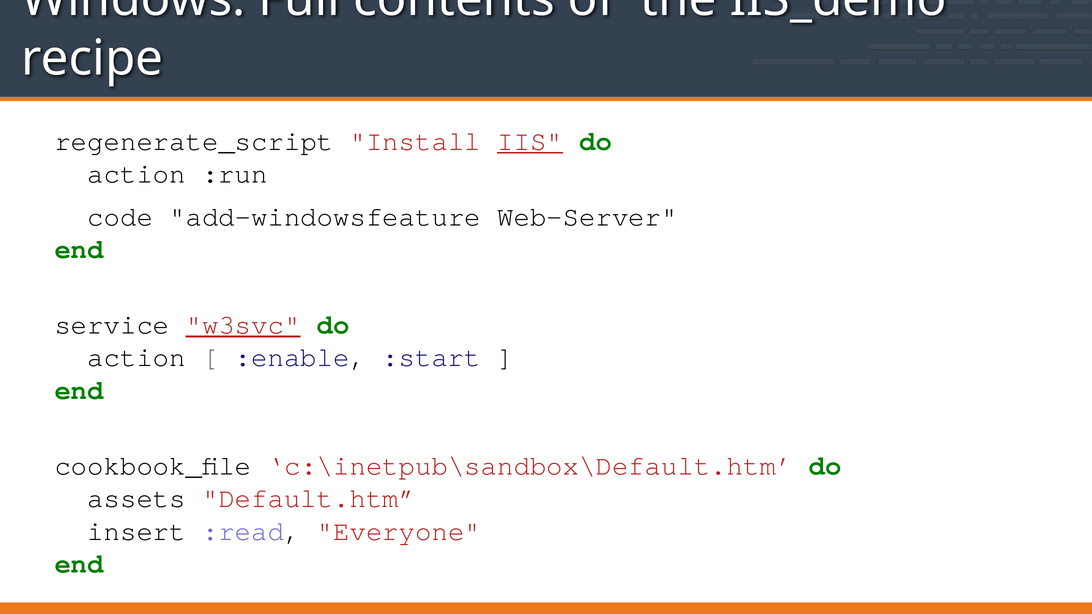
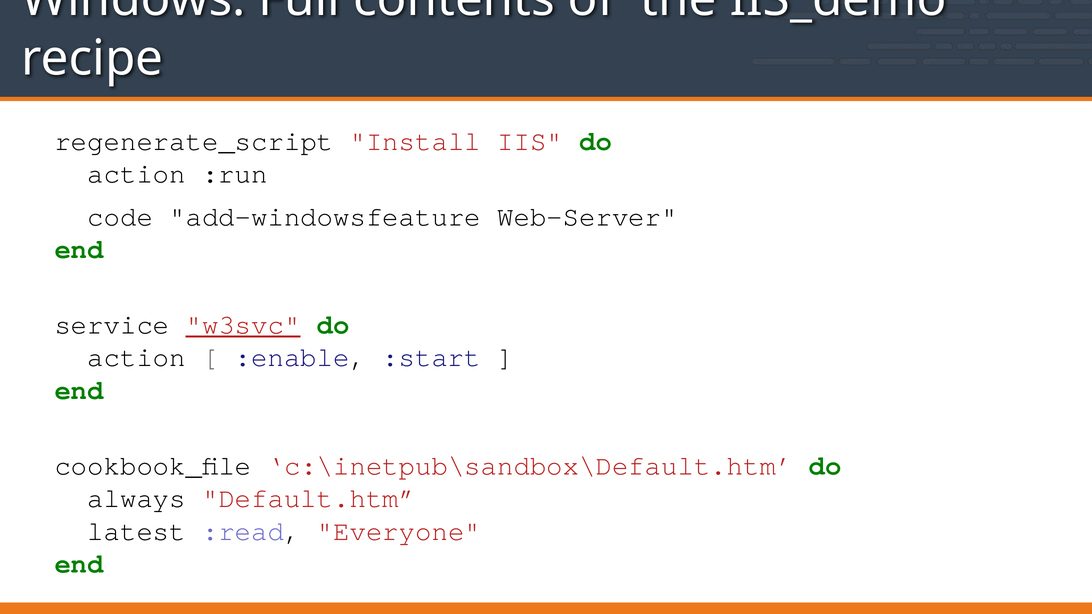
IIS underline: present -> none
assets: assets -> always
insert: insert -> latest
